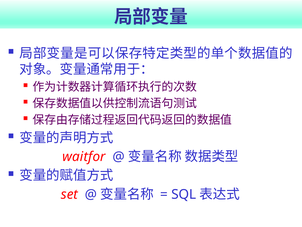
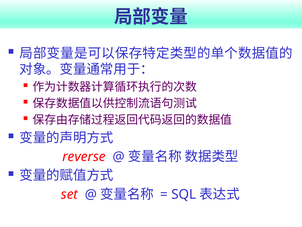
waitfor: waitfor -> reverse
